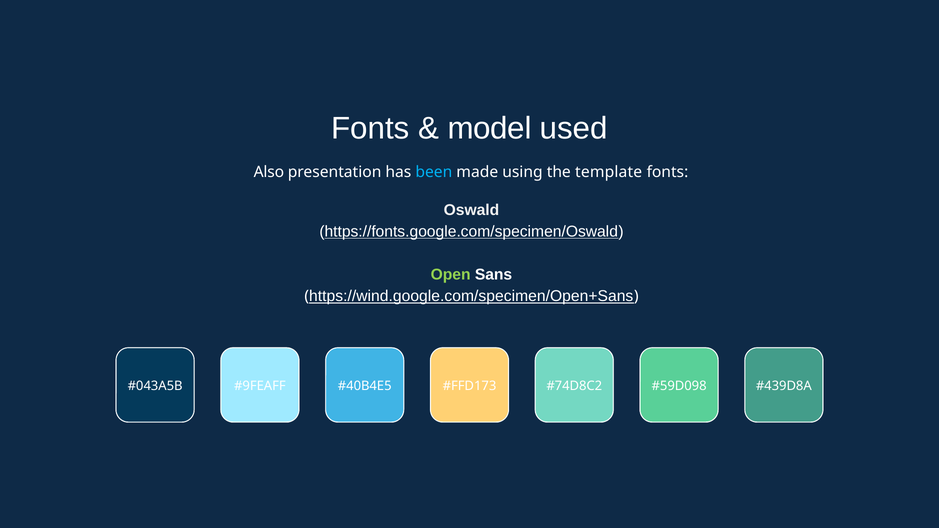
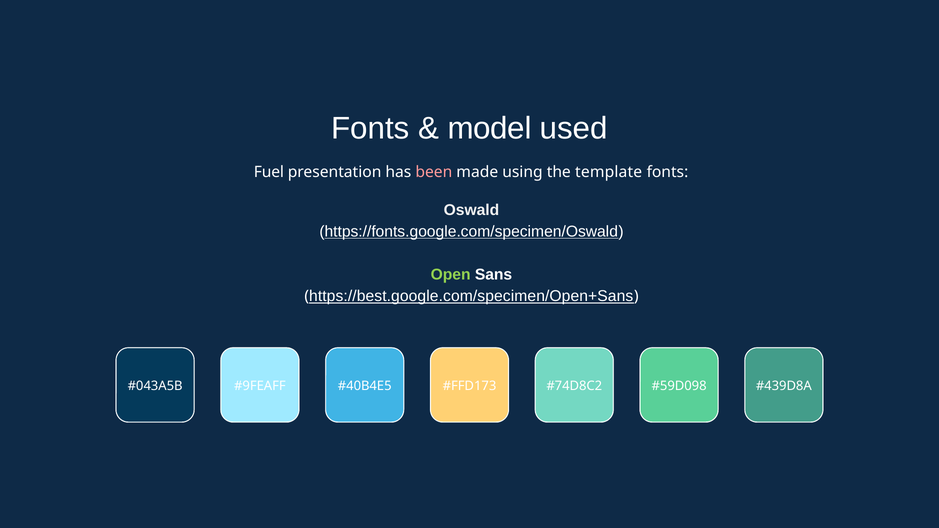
Also: Also -> Fuel
been colour: light blue -> pink
https://wind.google.com/specimen/Open+Sans: https://wind.google.com/specimen/Open+Sans -> https://best.google.com/specimen/Open+Sans
